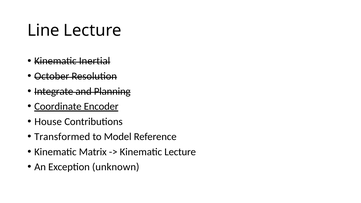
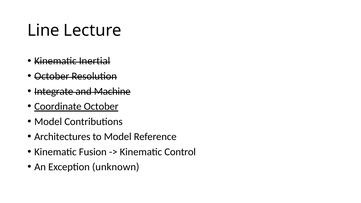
Planning: Planning -> Machine
Coordinate Encoder: Encoder -> October
House at (48, 122): House -> Model
Transformed: Transformed -> Architectures
Matrix: Matrix -> Fusion
Kinematic Lecture: Lecture -> Control
